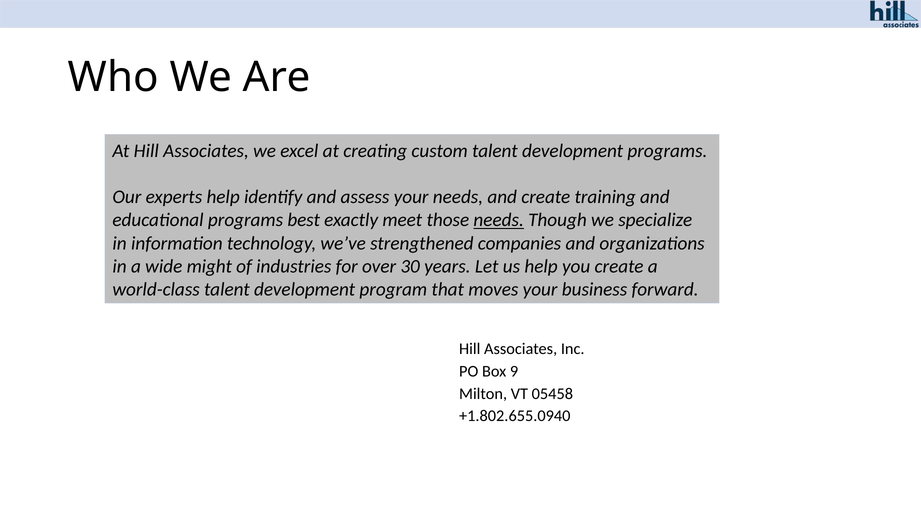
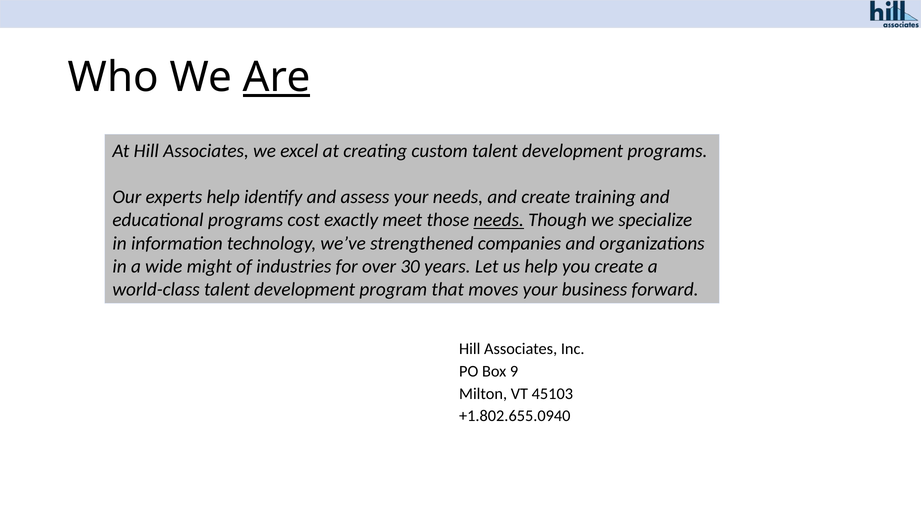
Are underline: none -> present
best: best -> cost
05458: 05458 -> 45103
